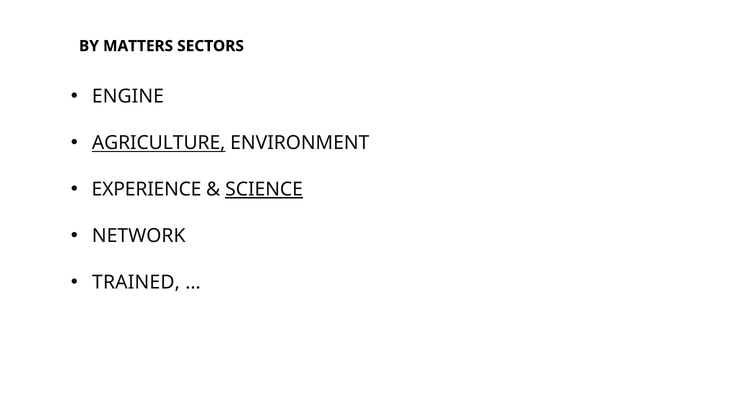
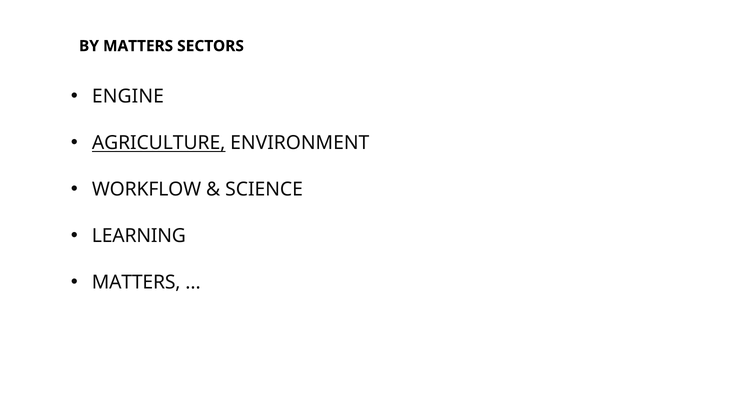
EXPERIENCE: EXPERIENCE -> WORKFLOW
SCIENCE underline: present -> none
NETWORK: NETWORK -> LEARNING
TRAINED at (136, 282): TRAINED -> MATTERS
